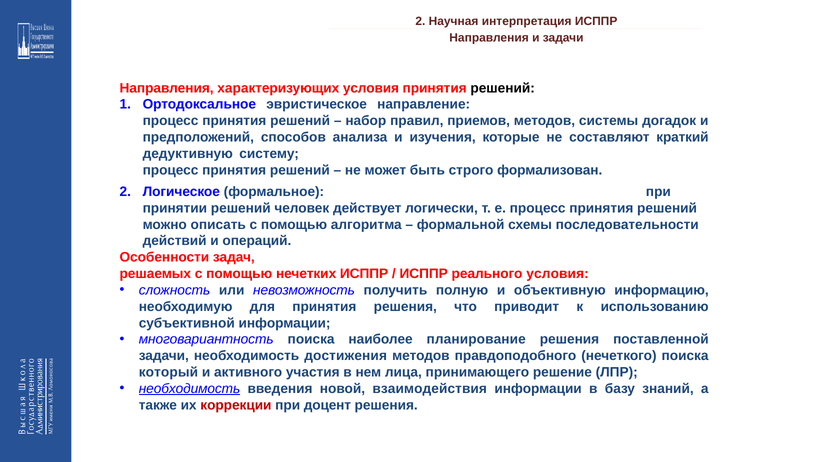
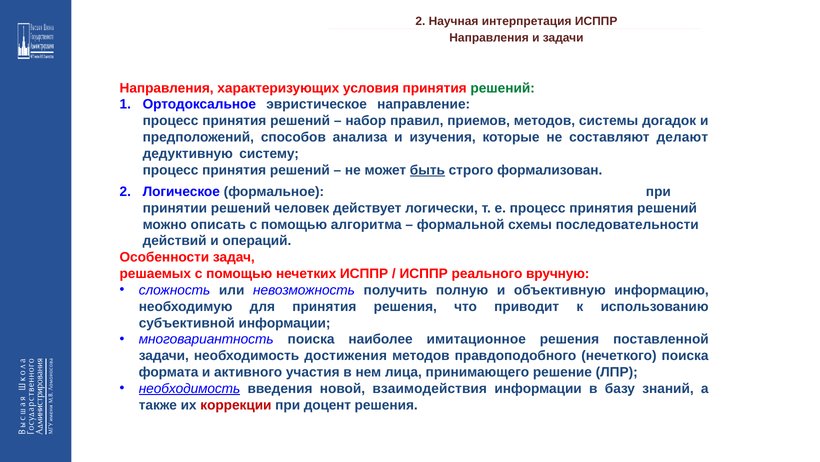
решений at (503, 88) colour: black -> green
краткий: краткий -> делают
быть underline: none -> present
реального условия: условия -> вручную
планирование: планирование -> имитационное
который: который -> формата
